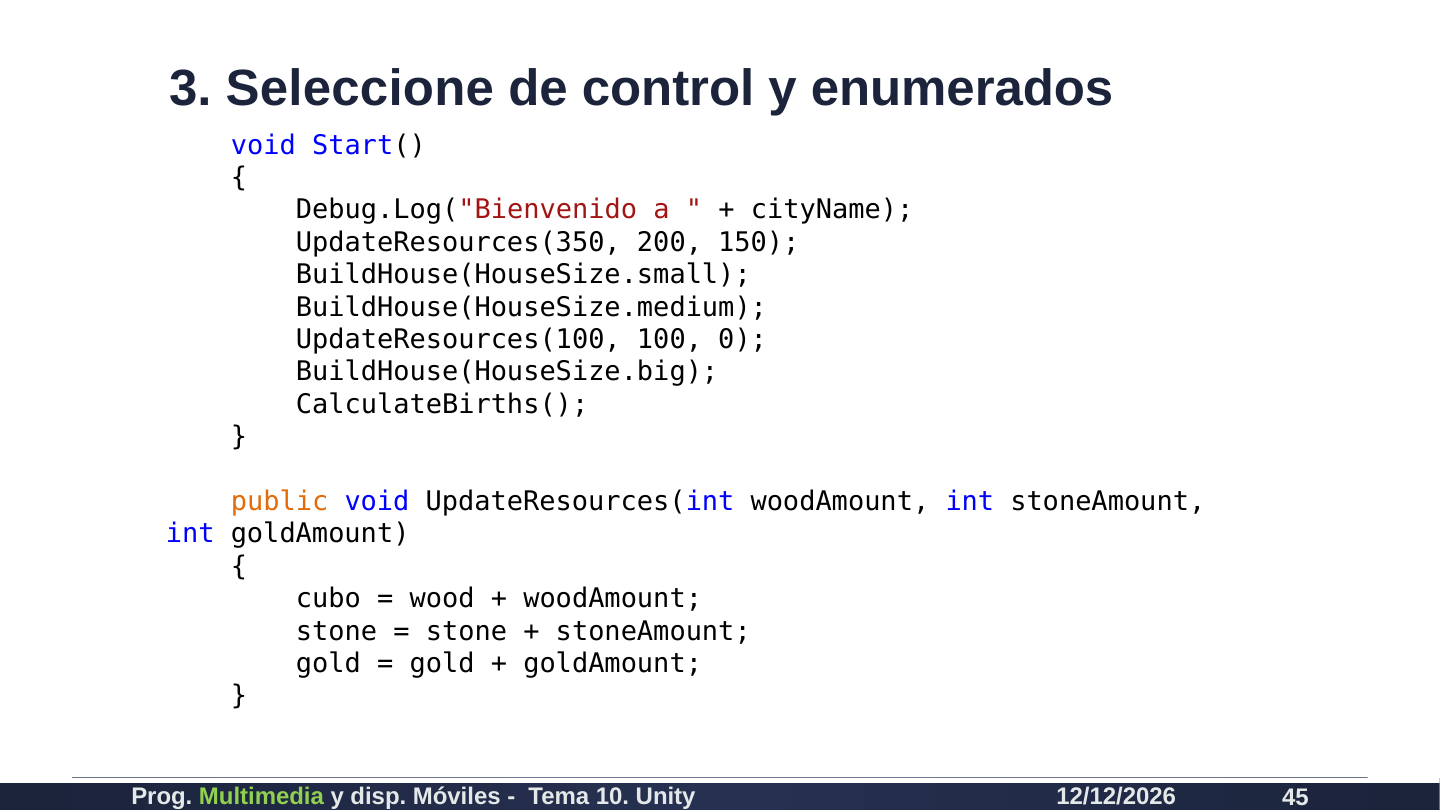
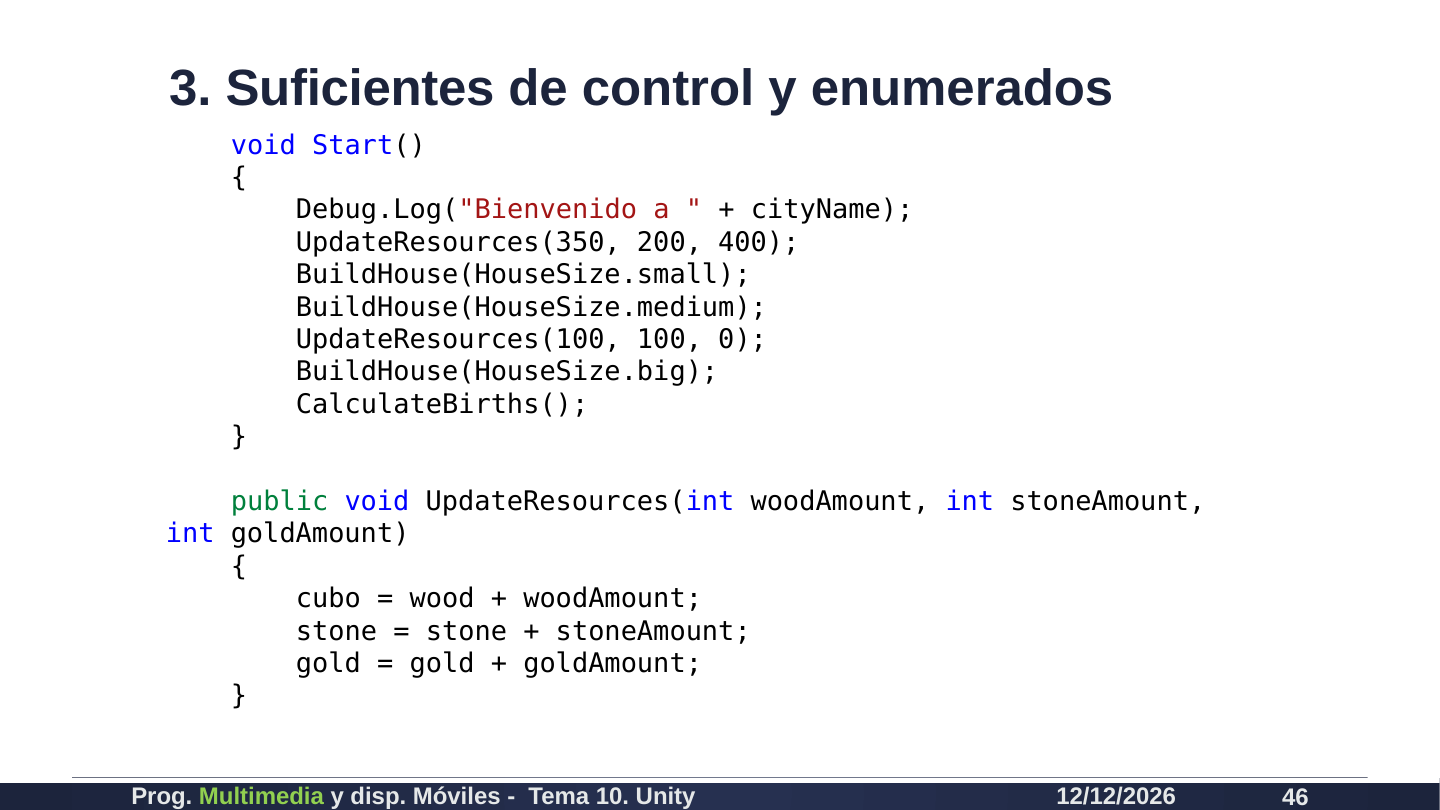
Seleccione: Seleccione -> Suficientes
150: 150 -> 400
public colour: orange -> green
45: 45 -> 46
